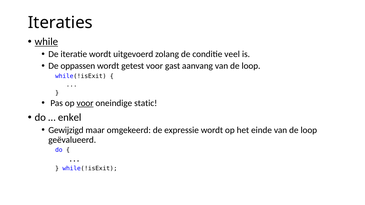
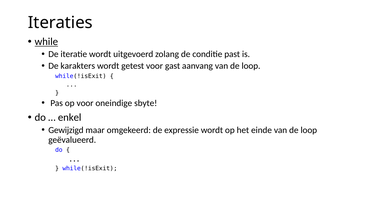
veel: veel -> past
oppassen: oppassen -> karakters
voor at (85, 103) underline: present -> none
static: static -> sbyte
